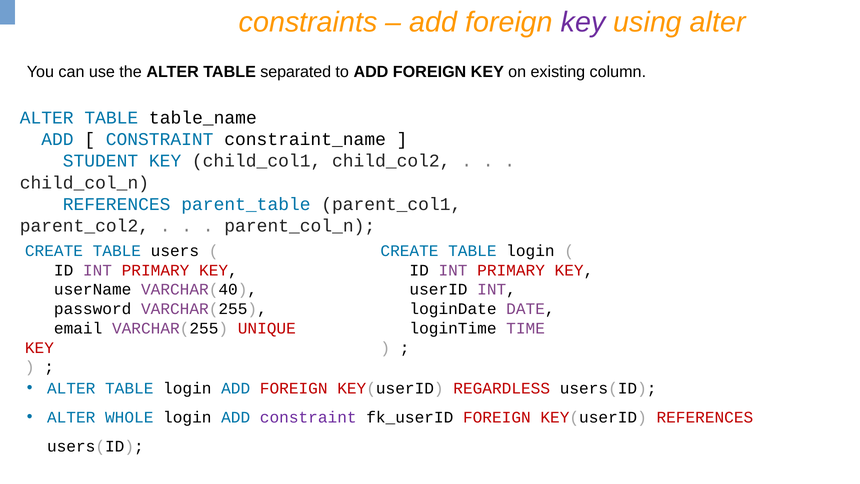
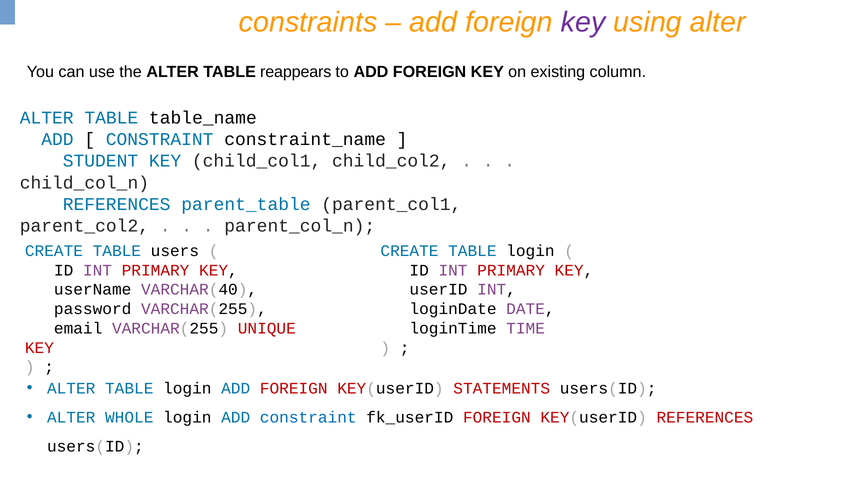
separated: separated -> reappears
REGARDLESS: REGARDLESS -> STATEMENTS
constraint at (308, 417) colour: purple -> blue
